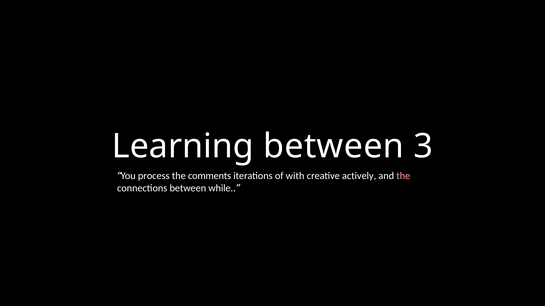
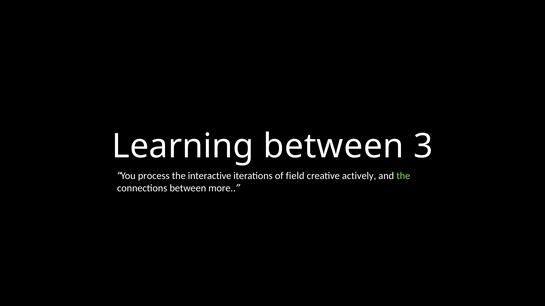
comments: comments -> interactive
with: with -> field
the at (403, 176) colour: pink -> light green
while: while -> more
